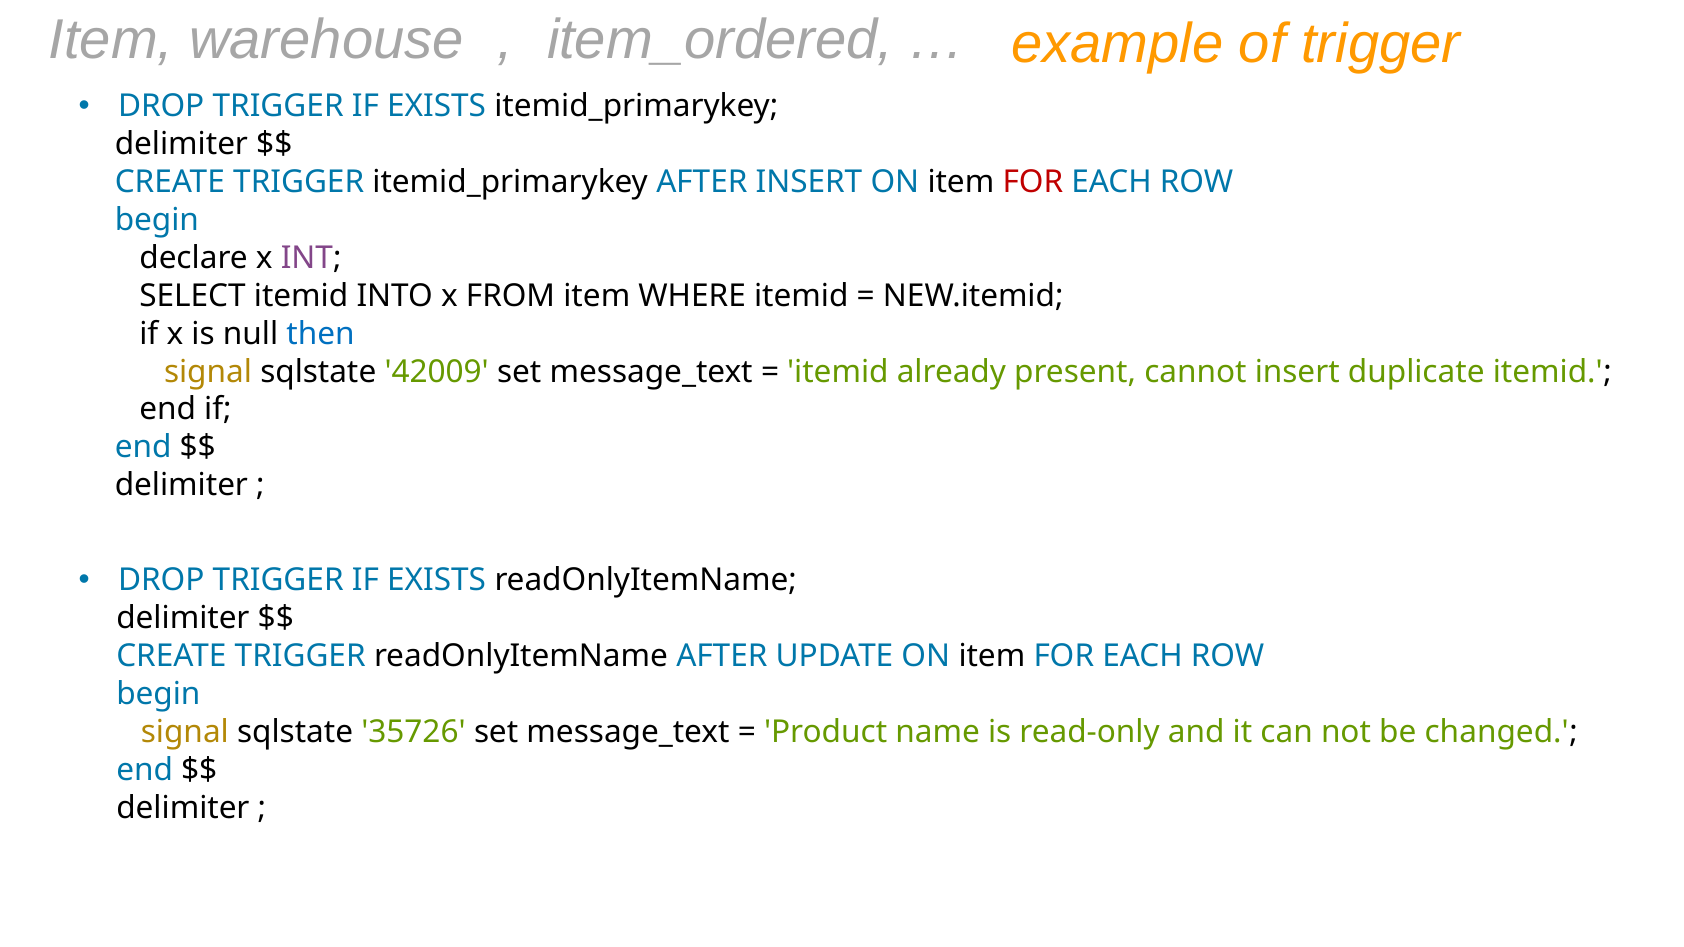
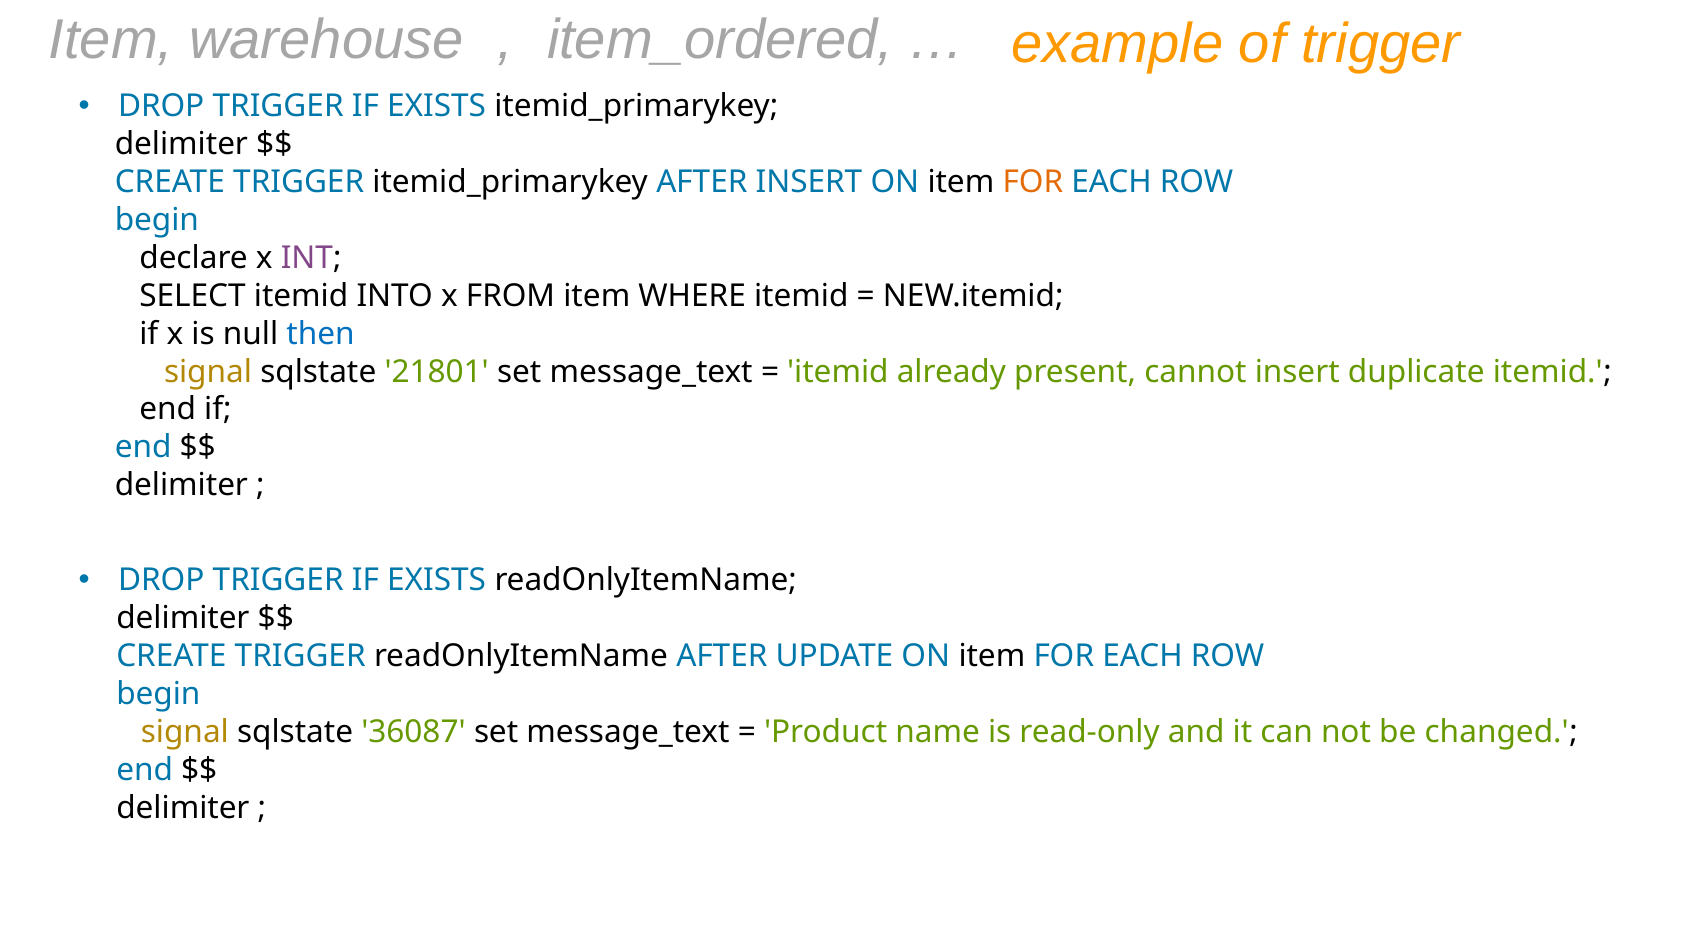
FOR at (1033, 182) colour: red -> orange
42009: 42009 -> 21801
35726: 35726 -> 36087
